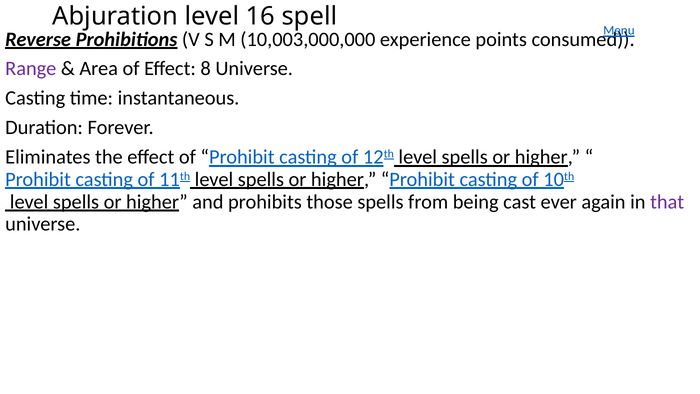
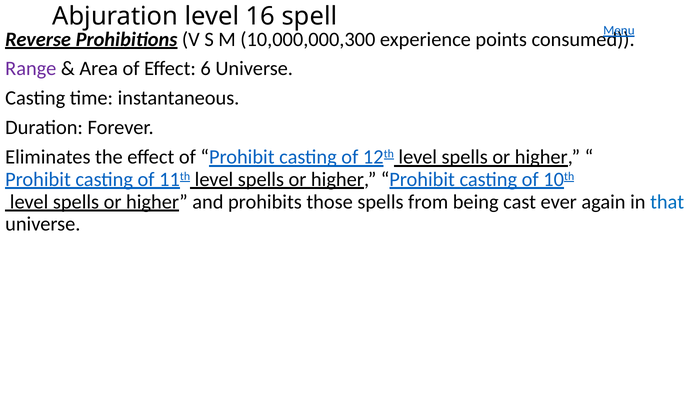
10,003,000,000: 10,003,000,000 -> 10,000,000,300
8: 8 -> 6
that colour: purple -> blue
